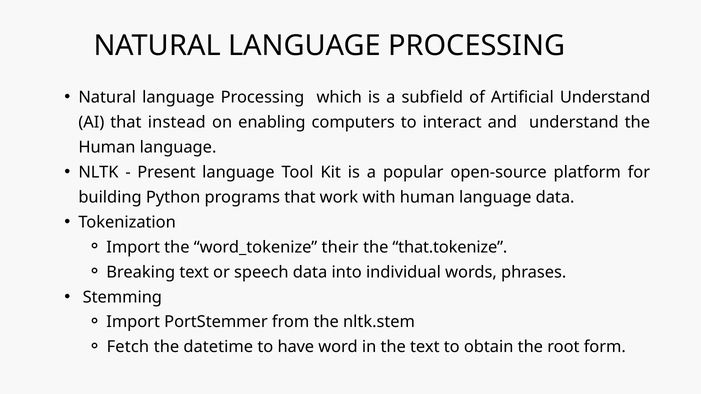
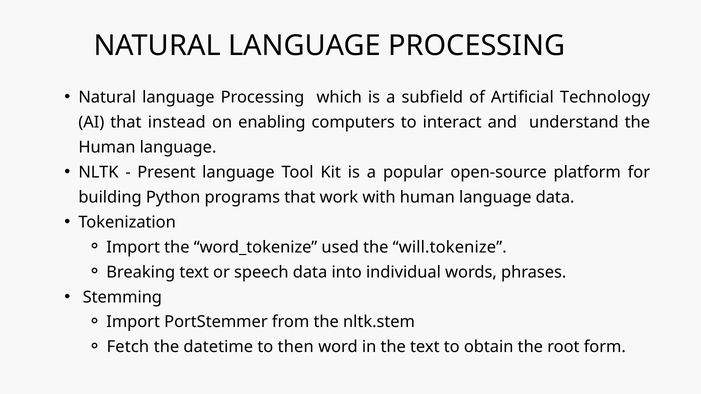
Artificial Understand: Understand -> Technology
their: their -> used
that.tokenize: that.tokenize -> will.tokenize
have: have -> then
